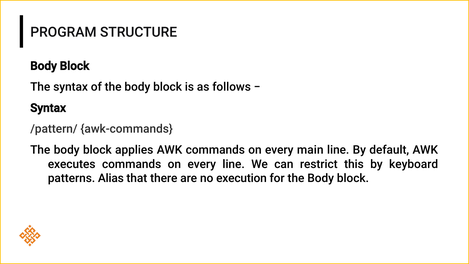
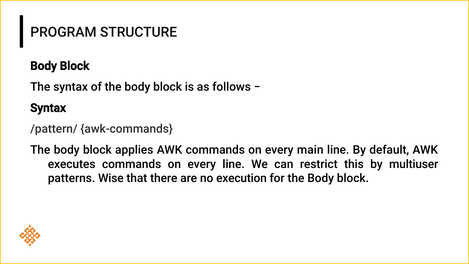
keyboard: keyboard -> multiuser
Alias: Alias -> Wise
